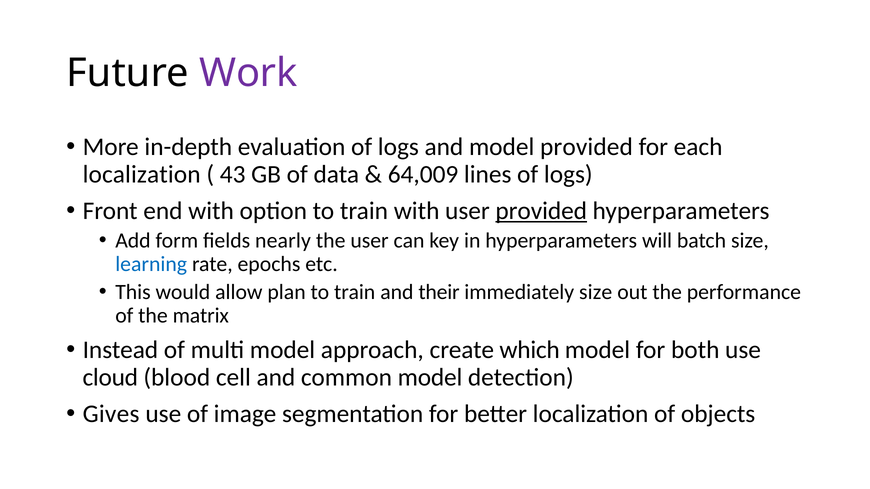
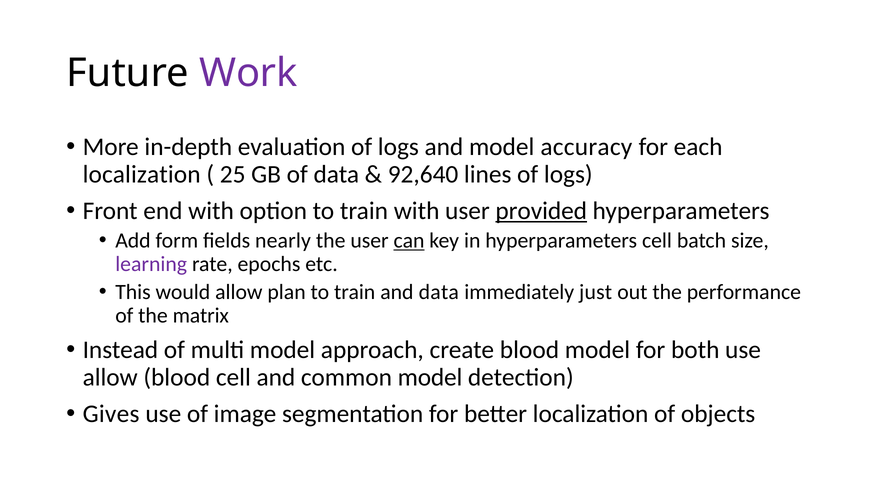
model provided: provided -> accuracy
43: 43 -> 25
64,009: 64,009 -> 92,640
can underline: none -> present
hyperparameters will: will -> cell
learning colour: blue -> purple
and their: their -> data
immediately size: size -> just
create which: which -> blood
cloud at (110, 378): cloud -> allow
